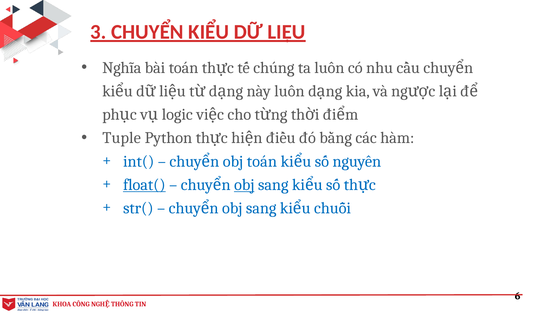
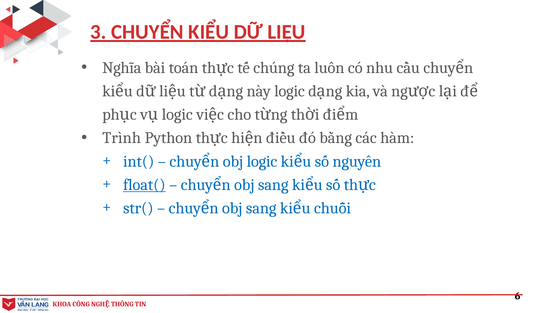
này luôn: luôn -> logic
Tuple: Tuple -> Trình
obj toán: toán -> logic
obj at (244, 185) underline: present -> none
